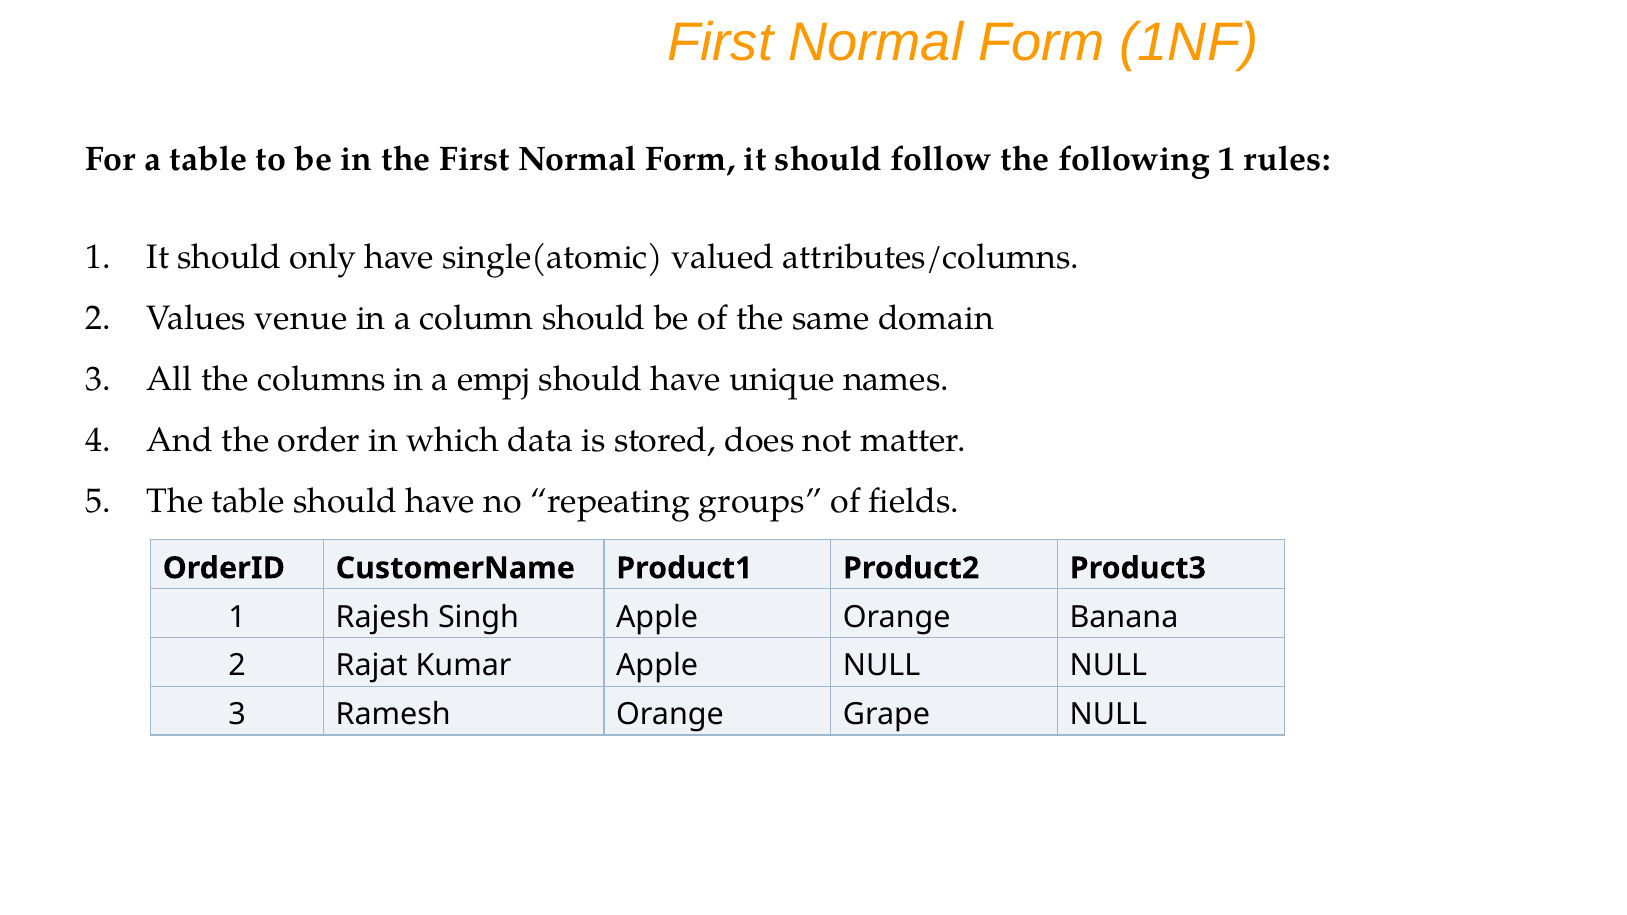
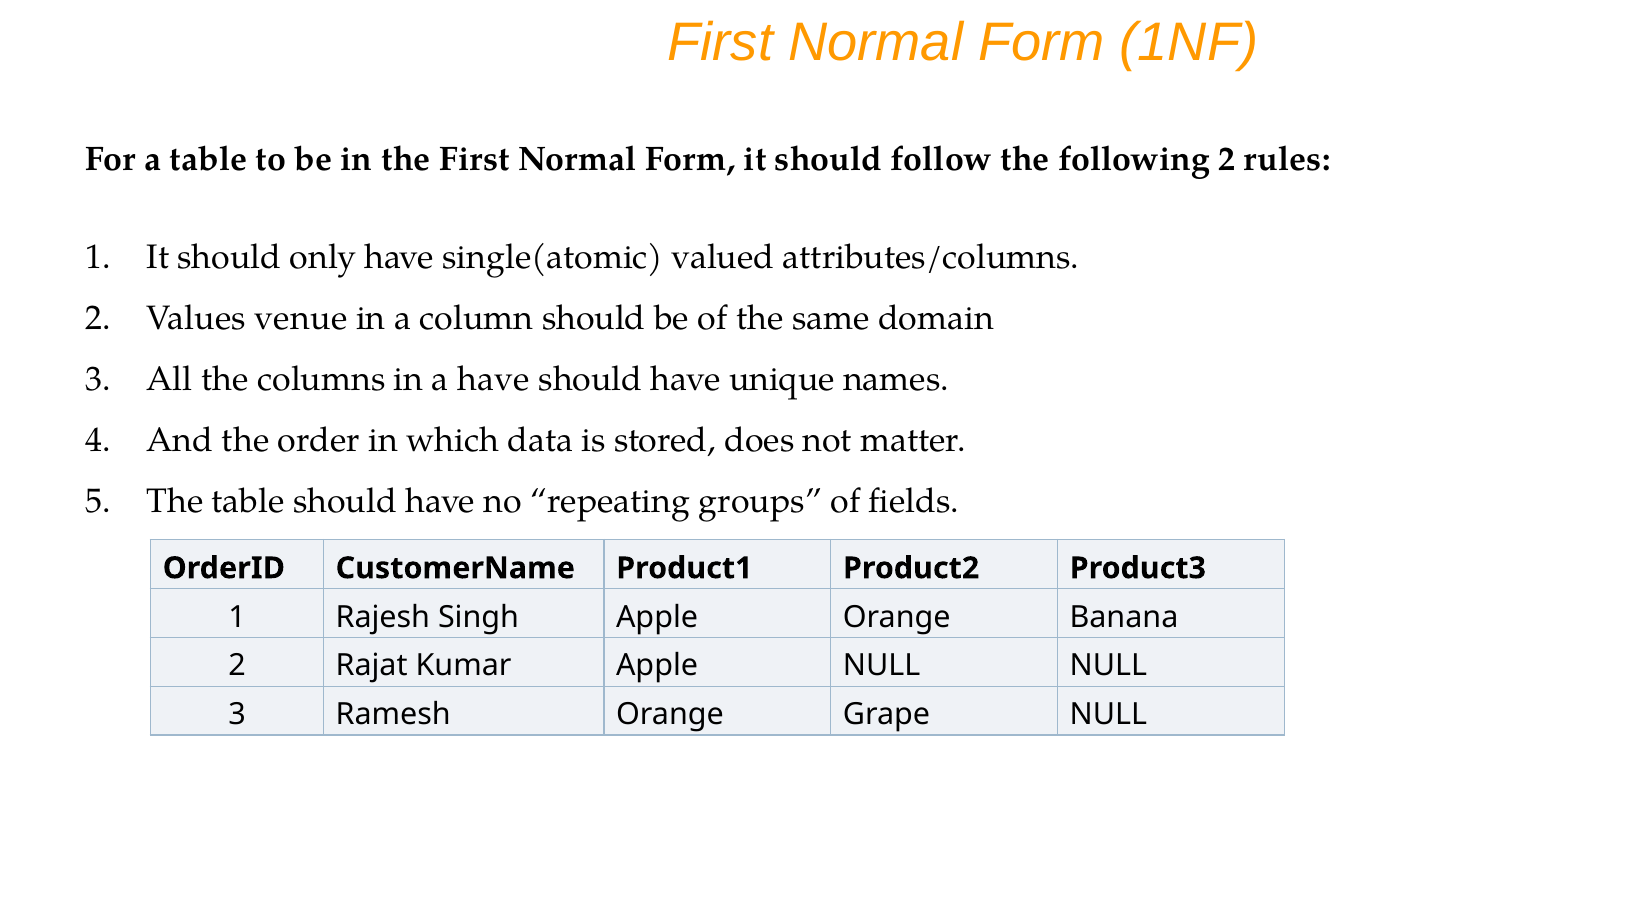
following 1: 1 -> 2
a empj: empj -> have
